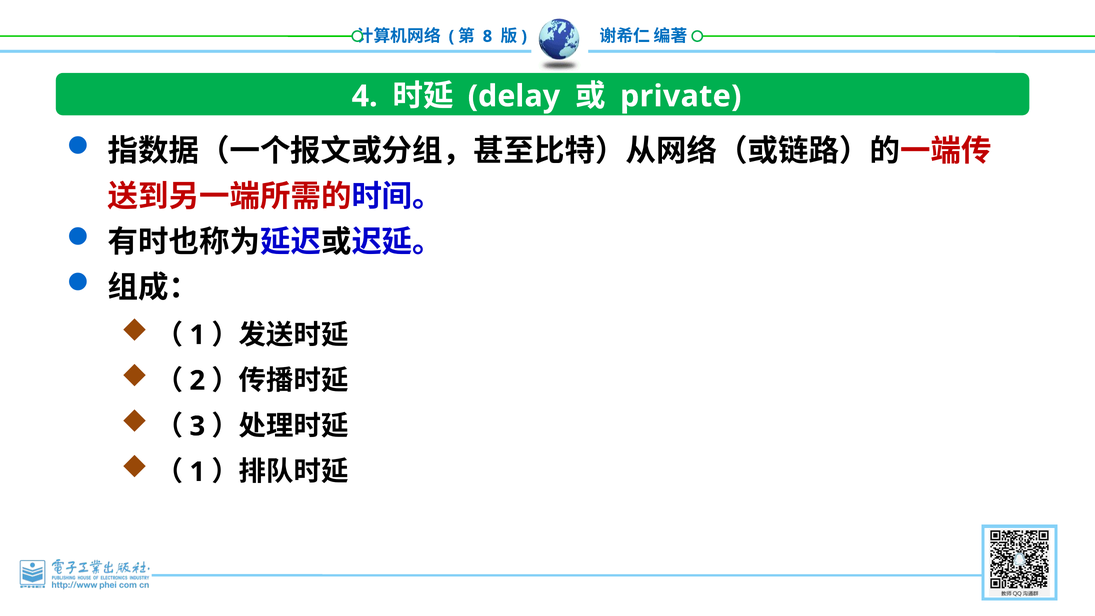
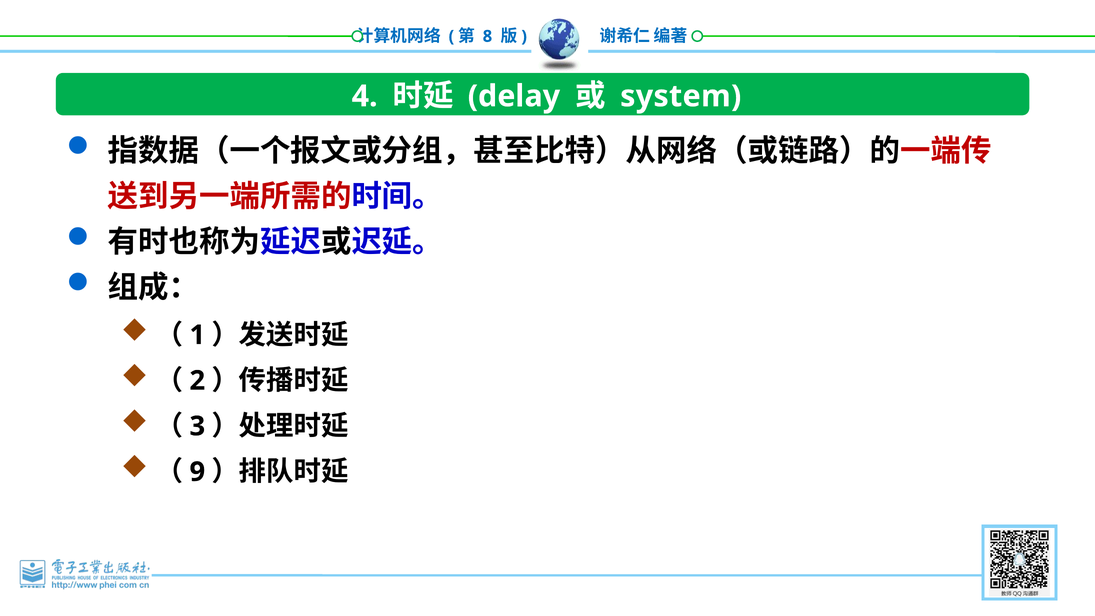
private: private -> system
1 at (197, 472): 1 -> 9
